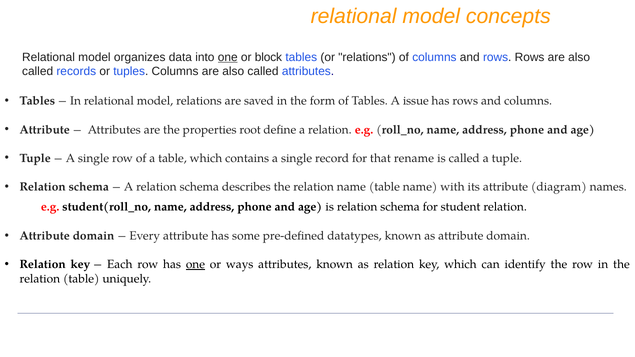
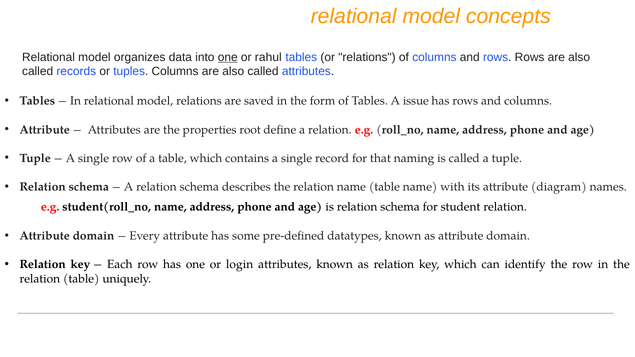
block: block -> rahul
rename: rename -> naming
one at (195, 265) underline: present -> none
ways: ways -> login
